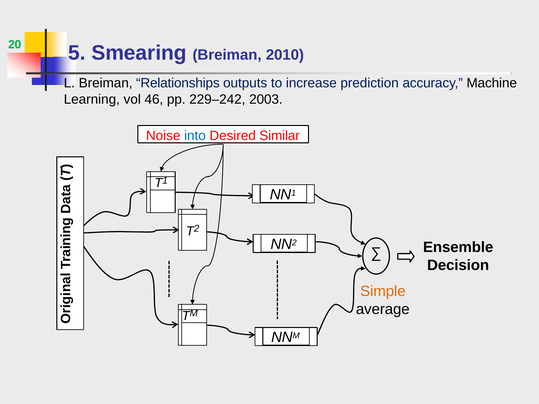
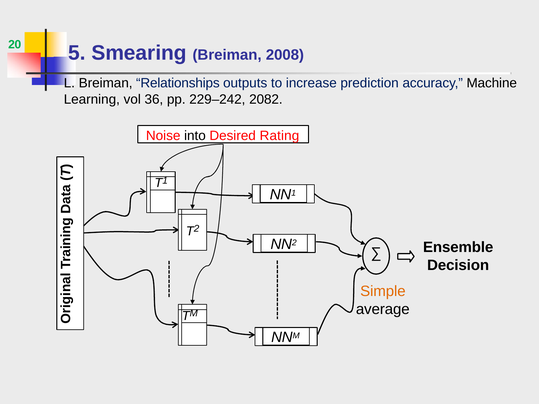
2010: 2010 -> 2008
46: 46 -> 36
2003: 2003 -> 2082
into colour: blue -> black
Similar: Similar -> Rating
